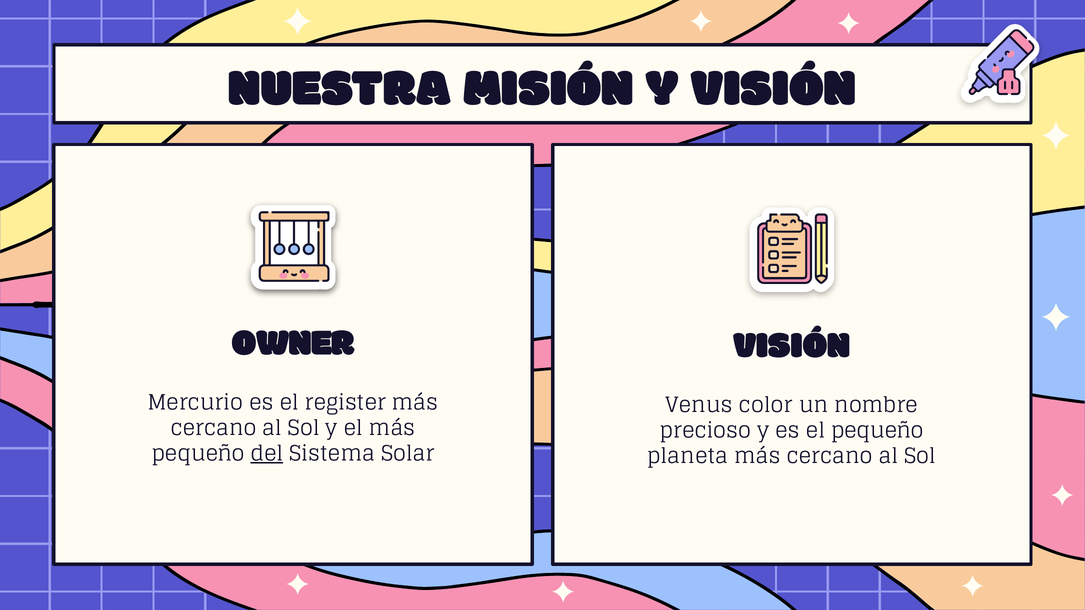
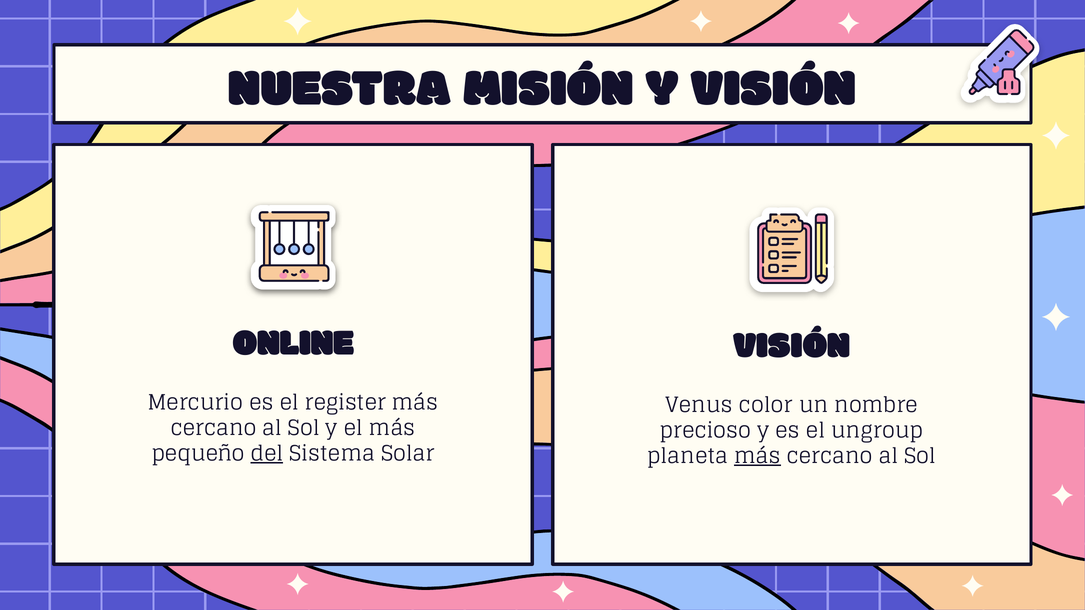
OWNER: OWNER -> ONLINE
el pequeño: pequeño -> ungroup
más at (757, 456) underline: none -> present
